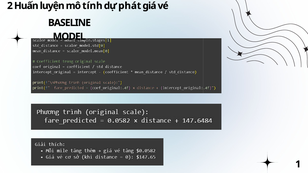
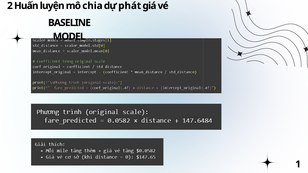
tính: tính -> chia
